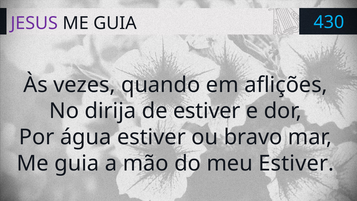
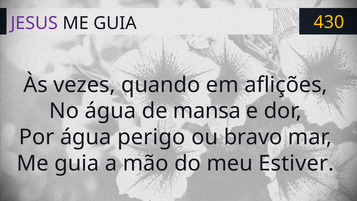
430 colour: light blue -> yellow
No dirija: dirija -> água
de estiver: estiver -> mansa
água estiver: estiver -> perigo
